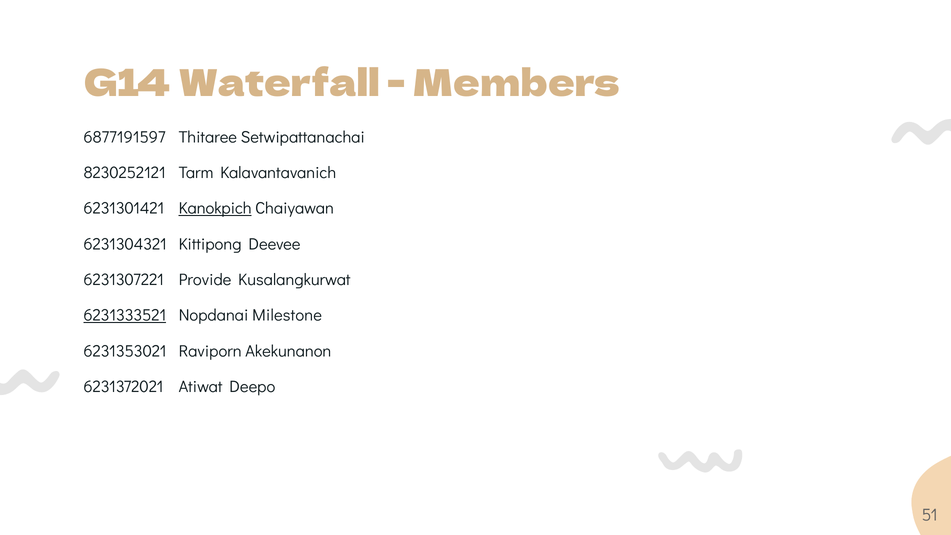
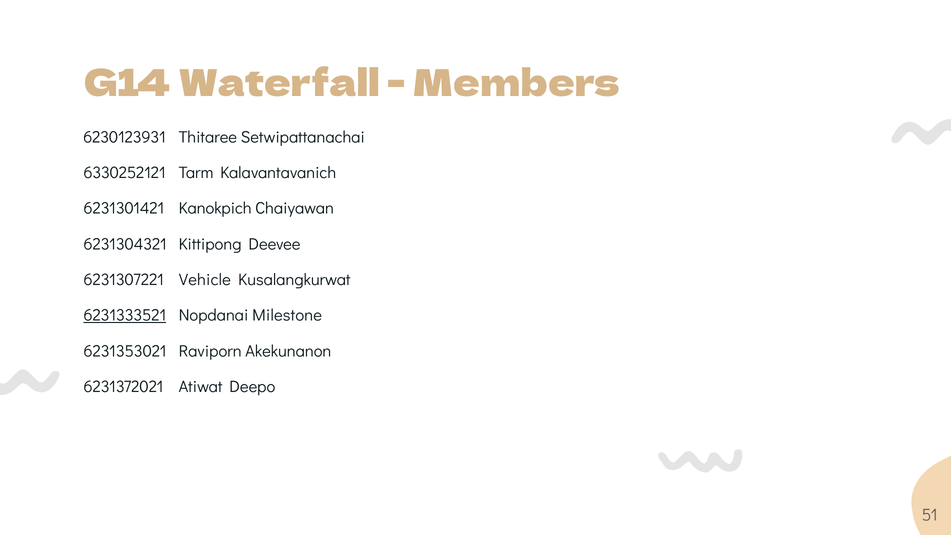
6877191597: 6877191597 -> 6230123931
8230252121: 8230252121 -> 6330252121
Kanokpich underline: present -> none
Provide: Provide -> Vehicle
